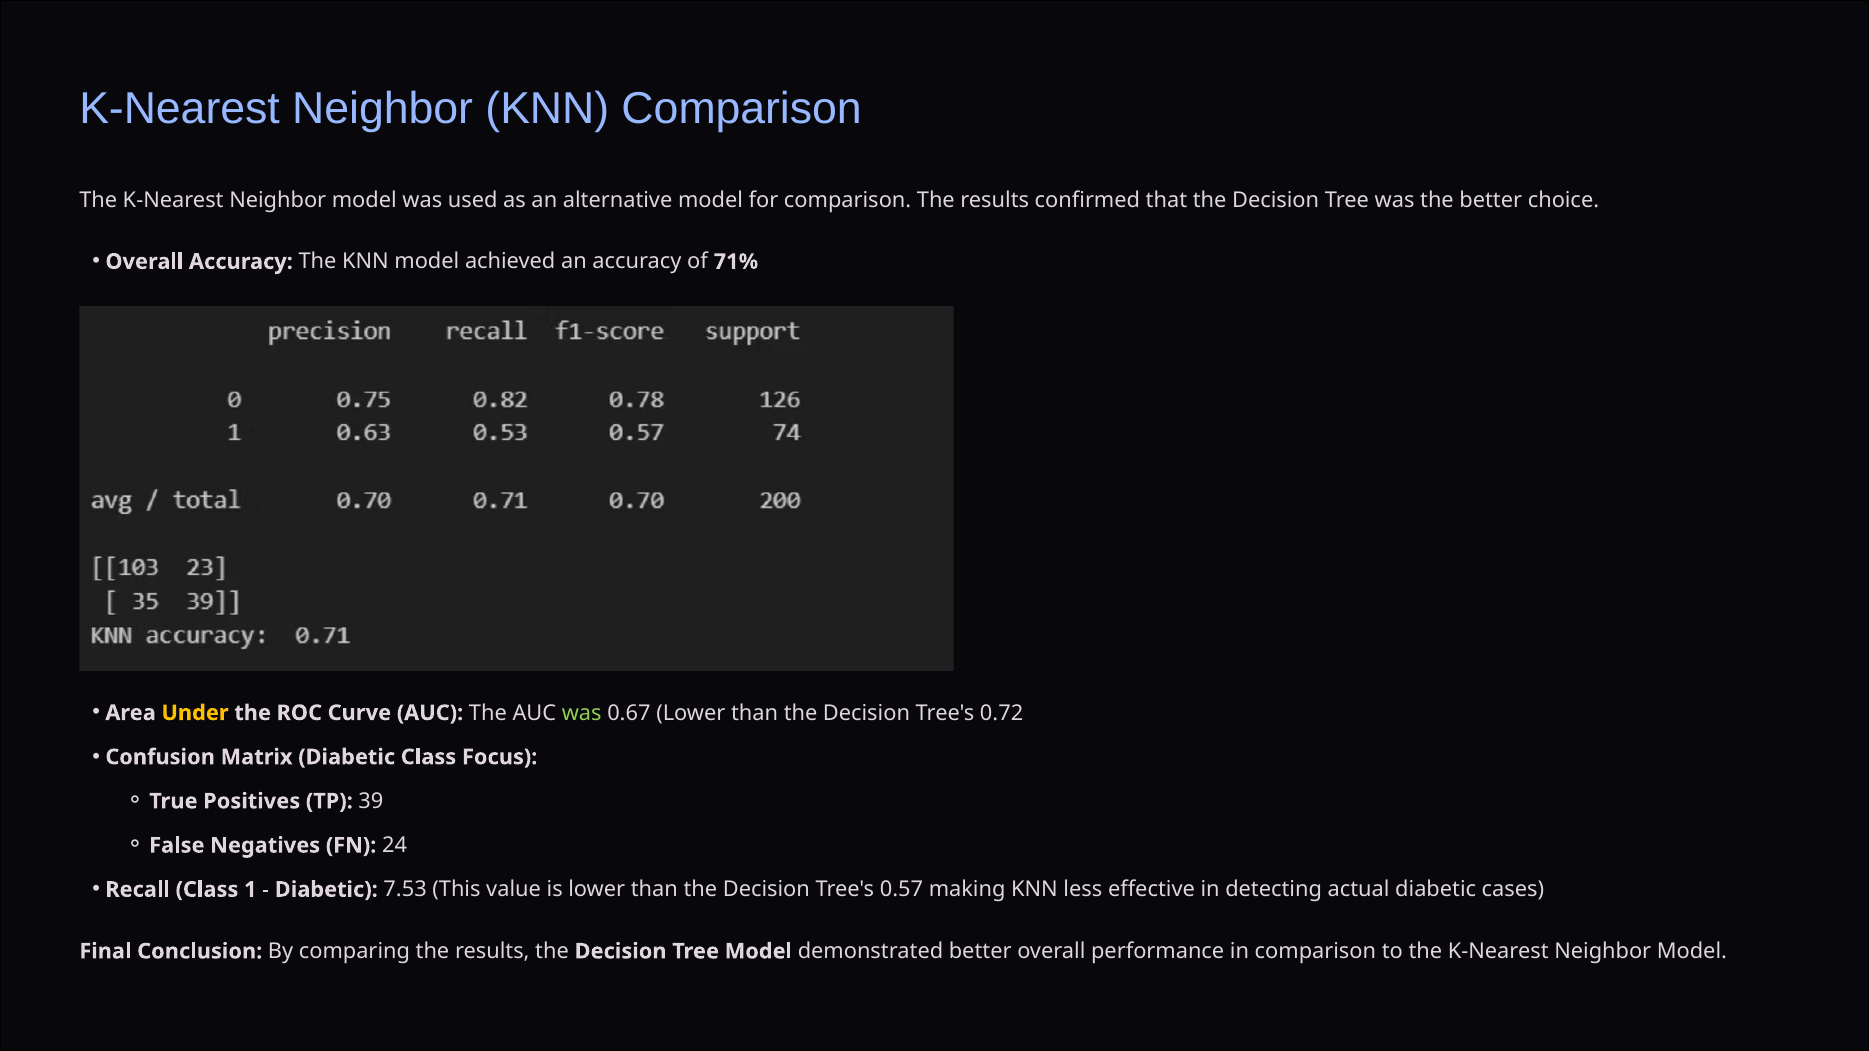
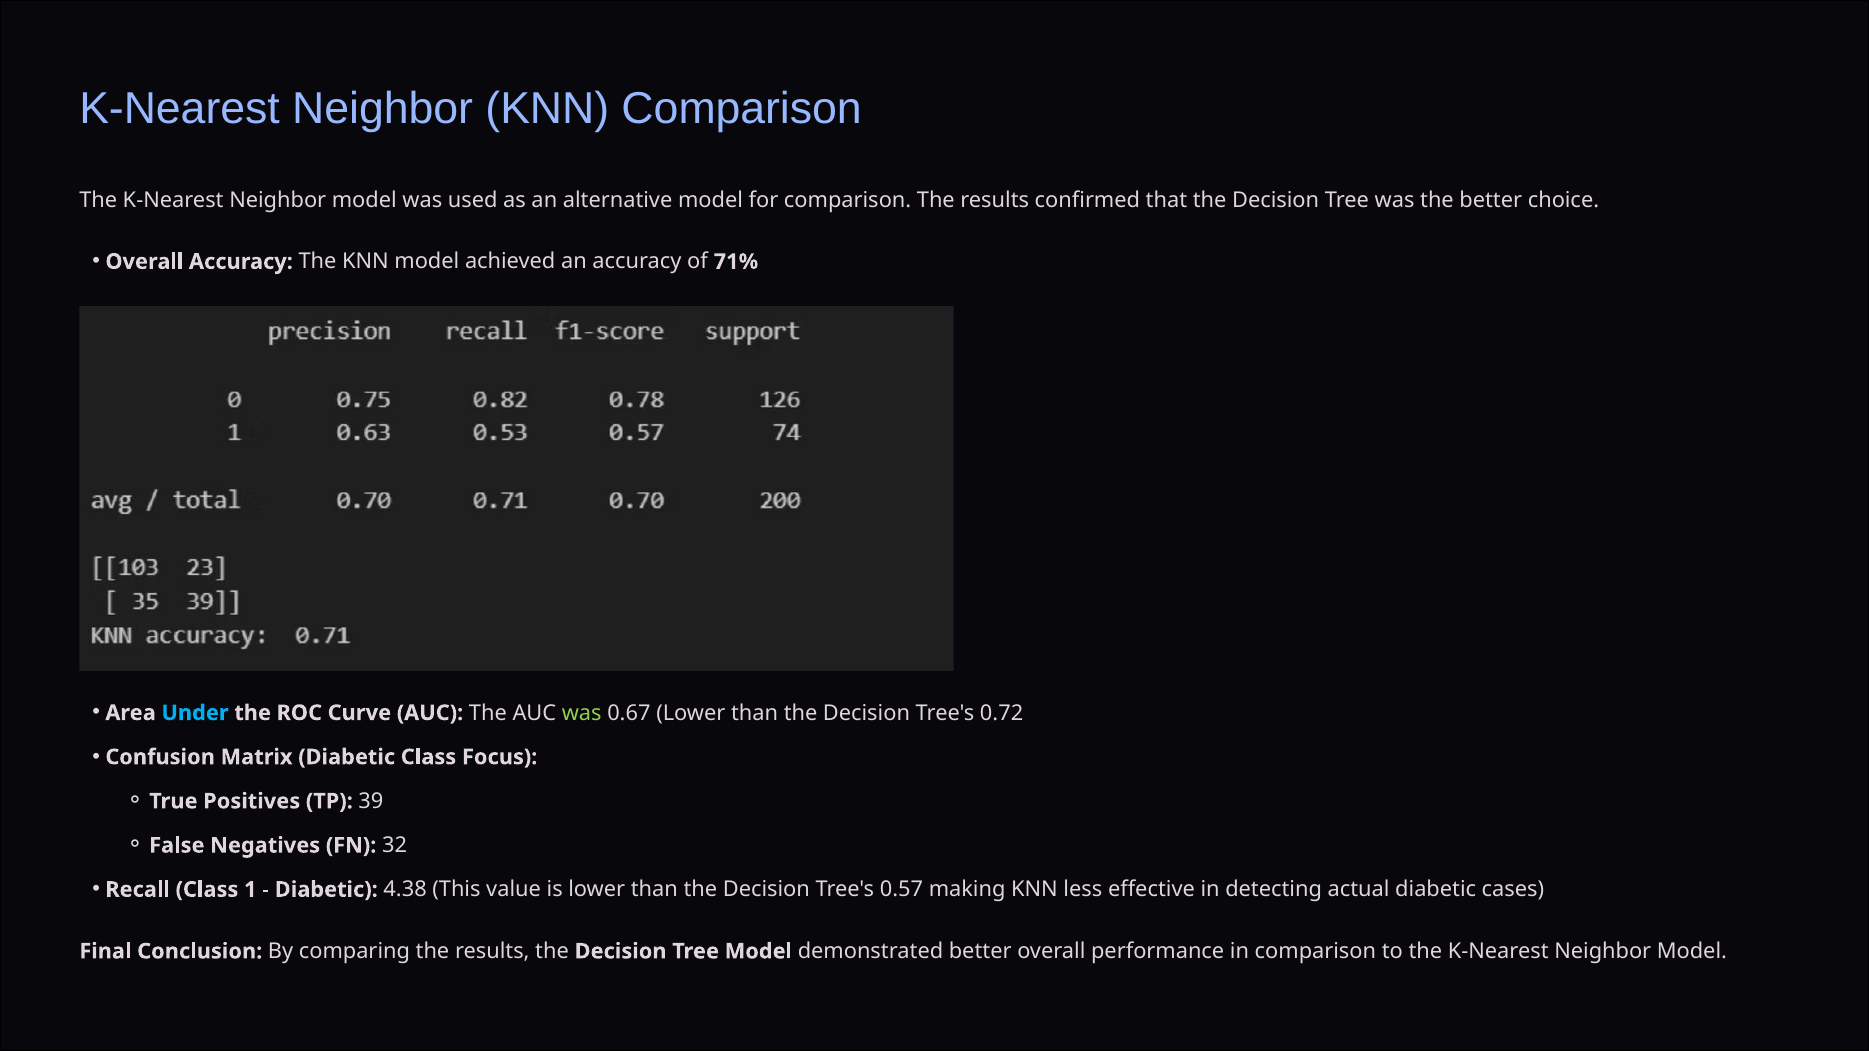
Under colour: yellow -> light blue
24: 24 -> 32
7.53: 7.53 -> 4.38
